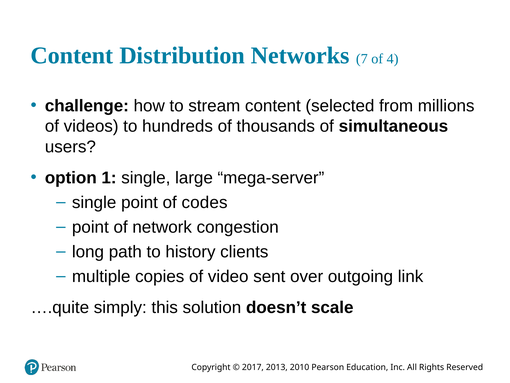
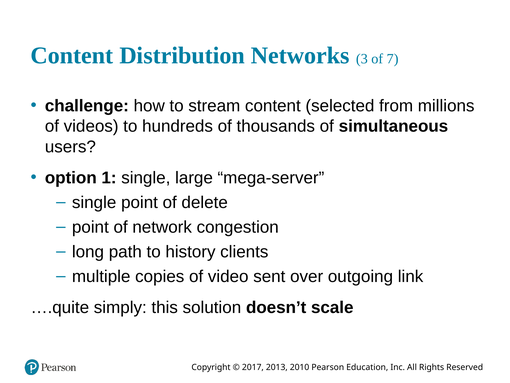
7: 7 -> 3
4: 4 -> 7
codes: codes -> delete
